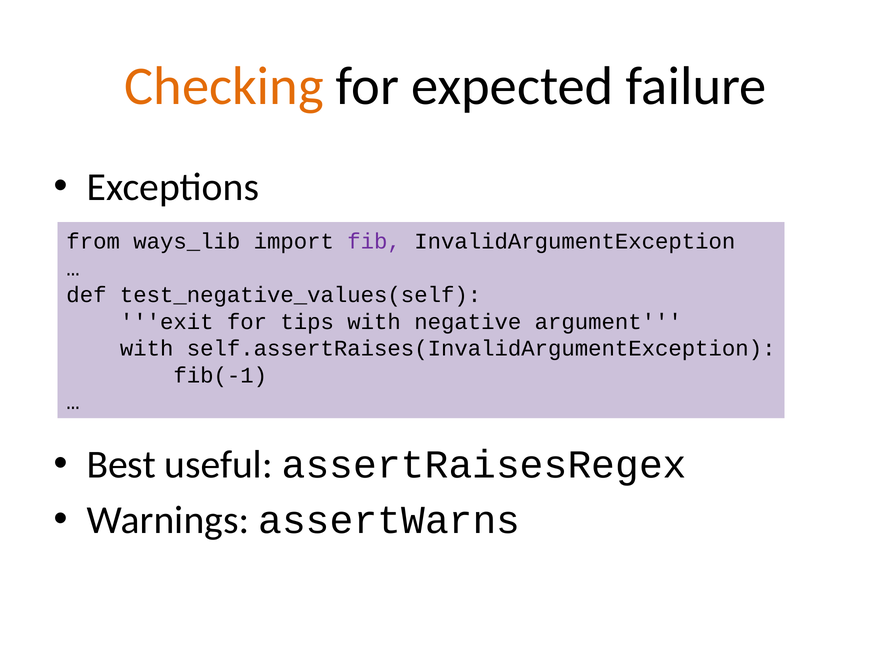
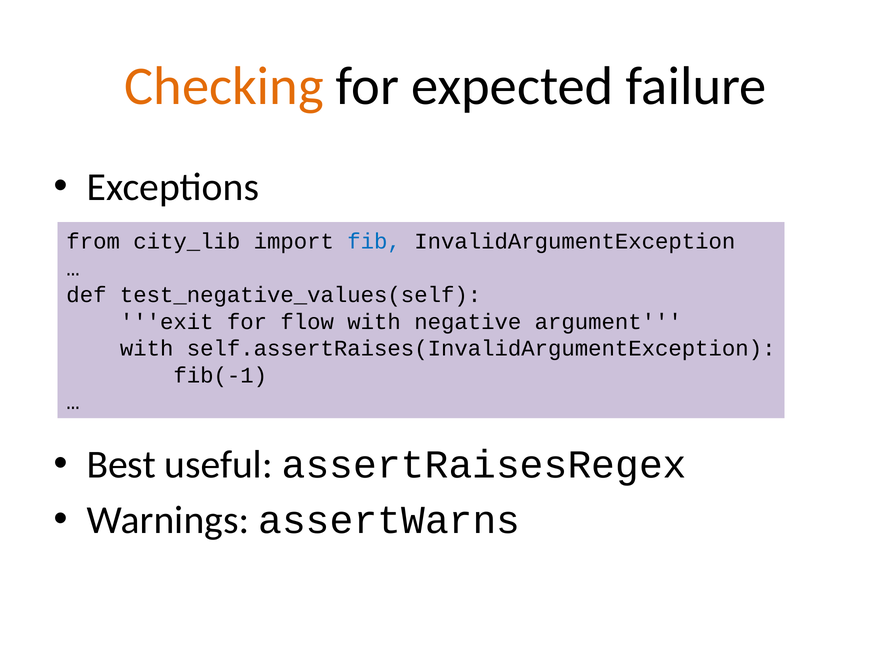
ways_lib: ways_lib -> city_lib
fib colour: purple -> blue
tips: tips -> flow
